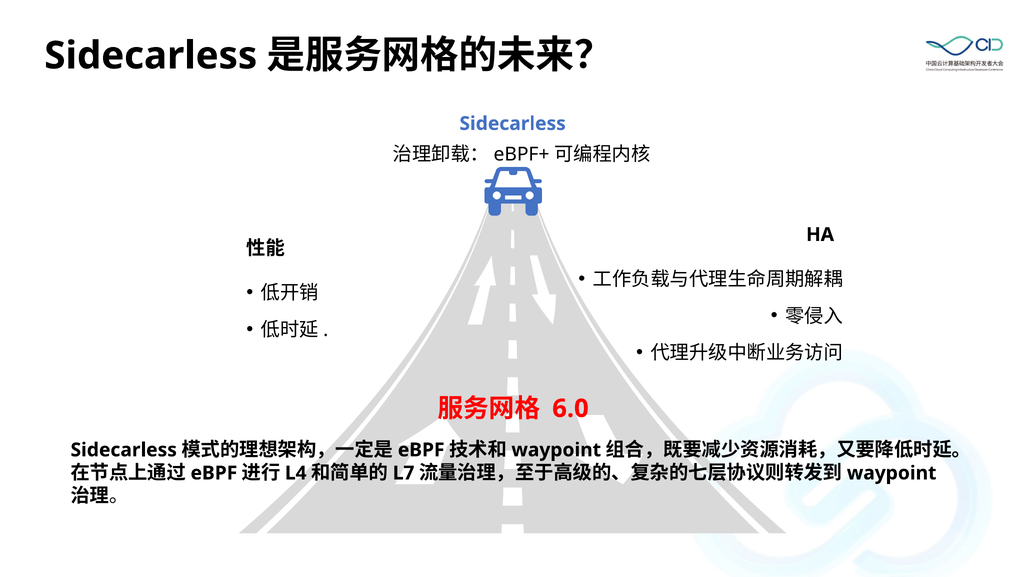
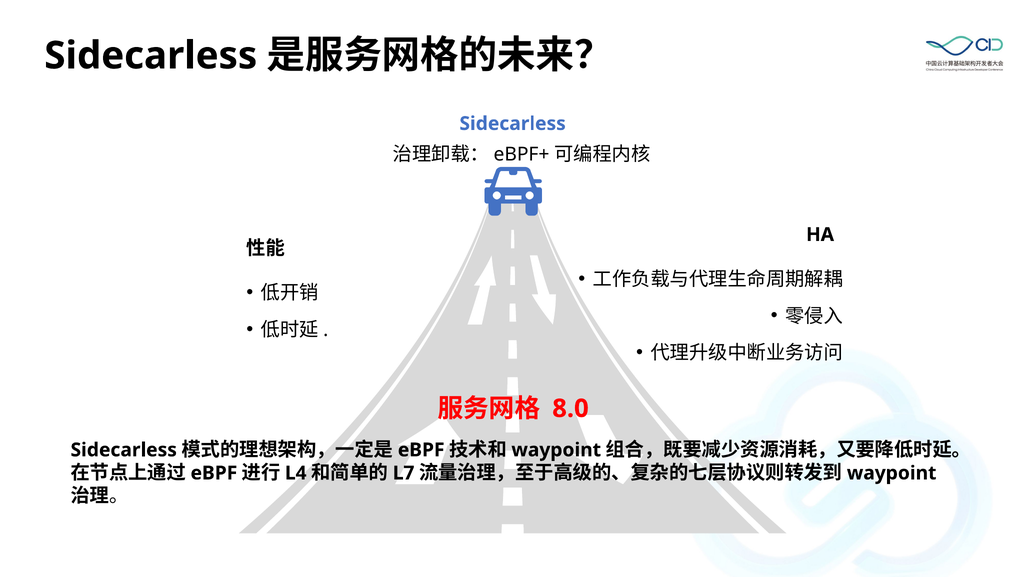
6.0: 6.0 -> 8.0
